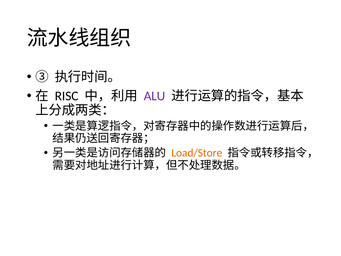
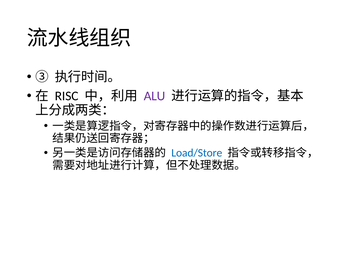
Load/Store colour: orange -> blue
